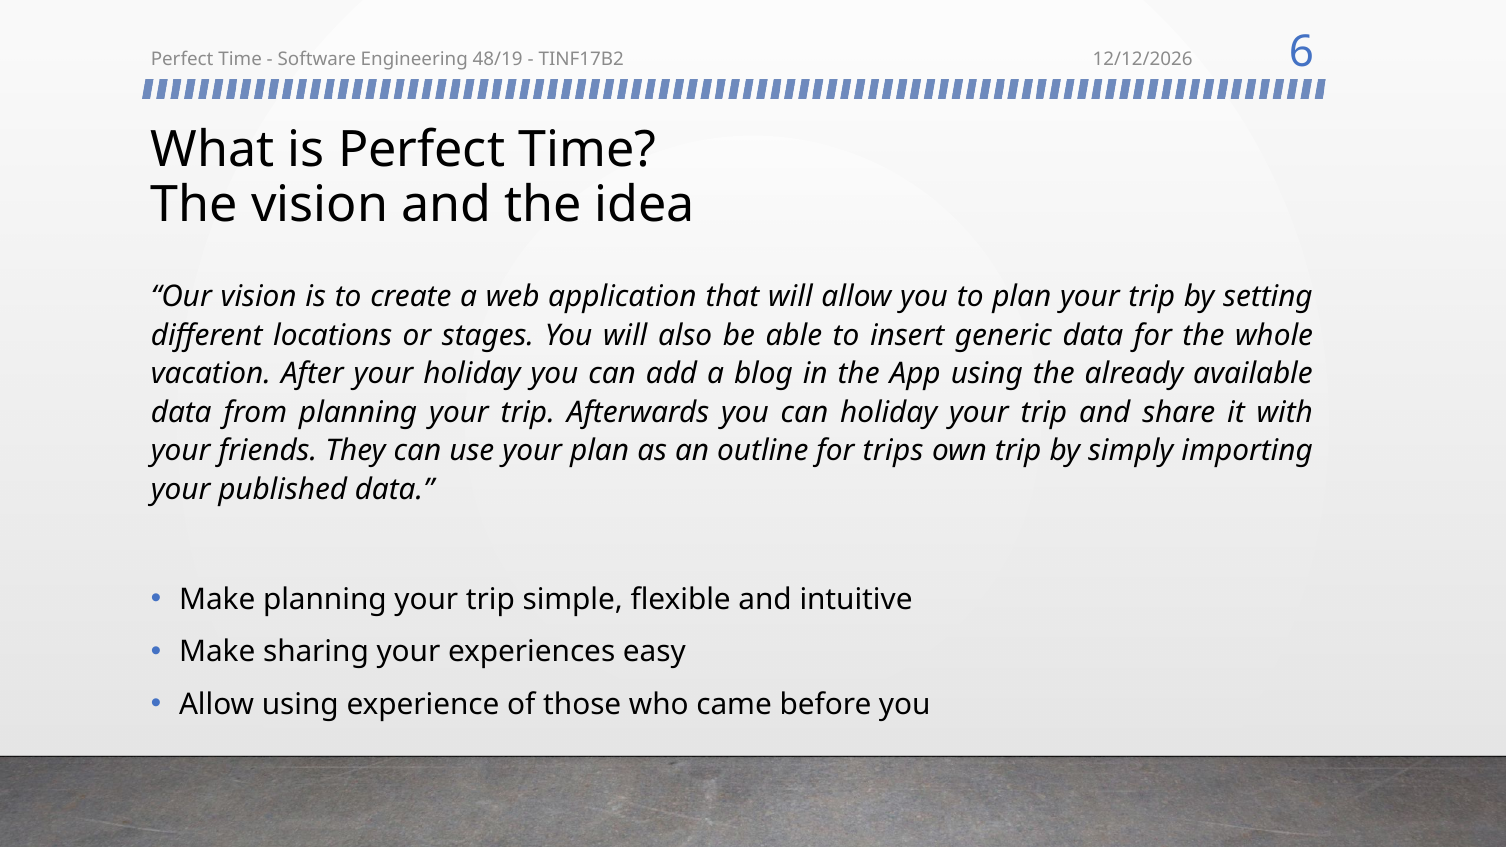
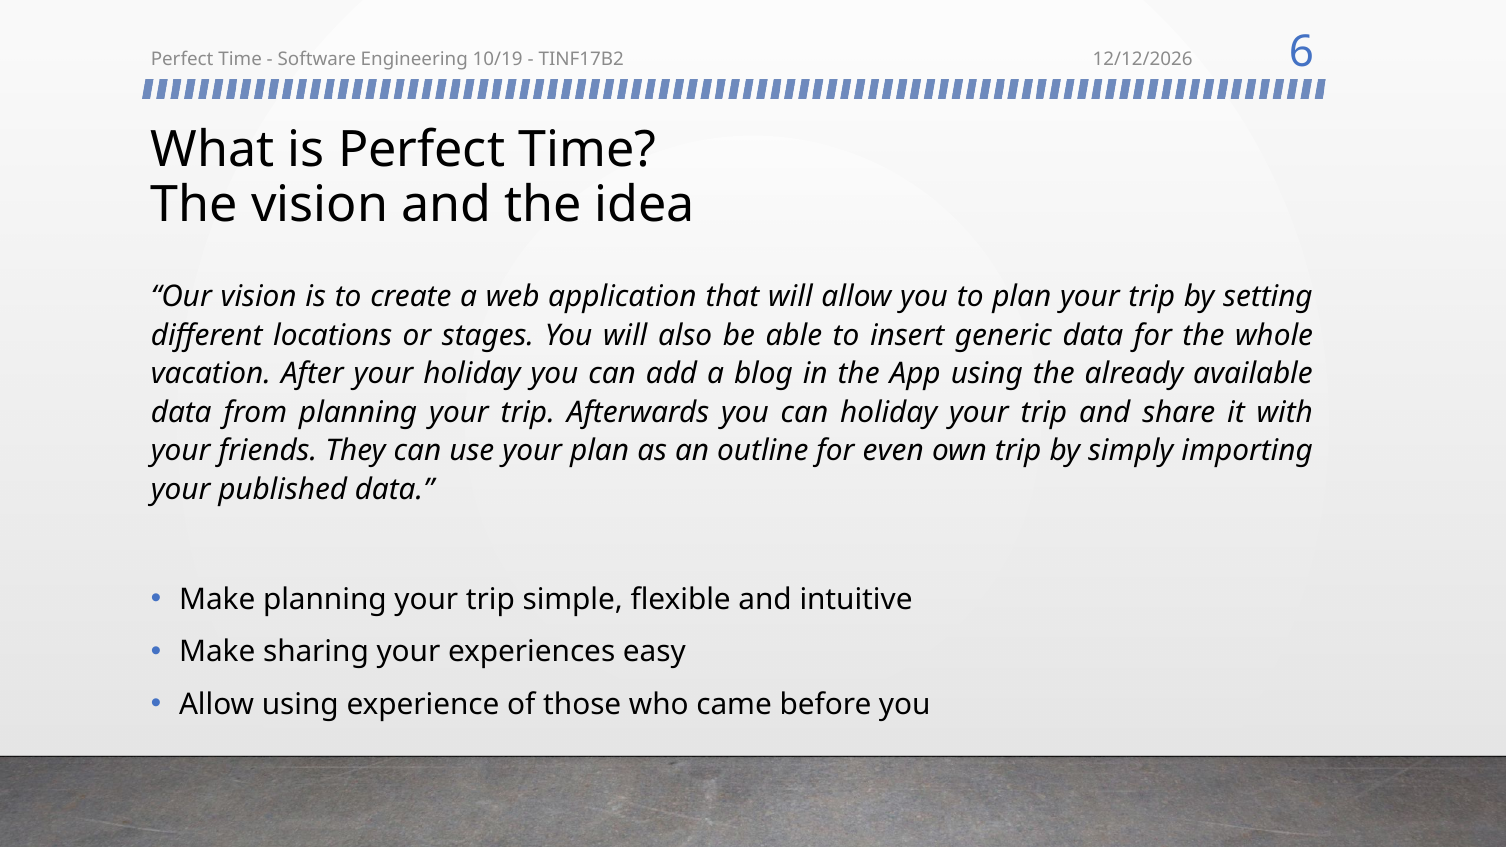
48/19: 48/19 -> 10/19
trips: trips -> even
